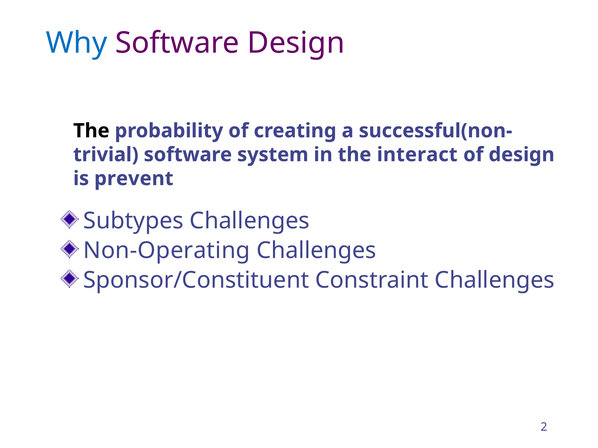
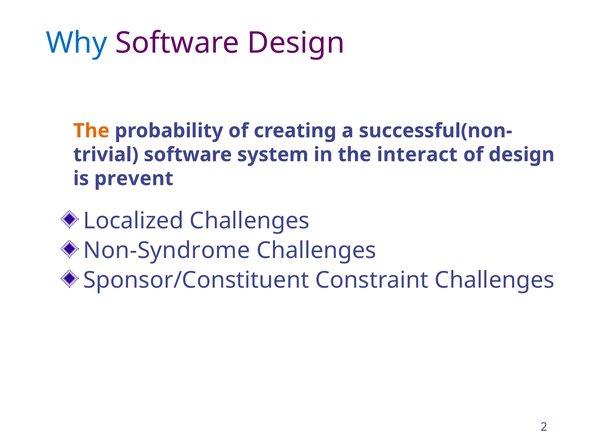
The at (91, 131) colour: black -> orange
Subtypes: Subtypes -> Localized
Non-Operating: Non-Operating -> Non-Syndrome
